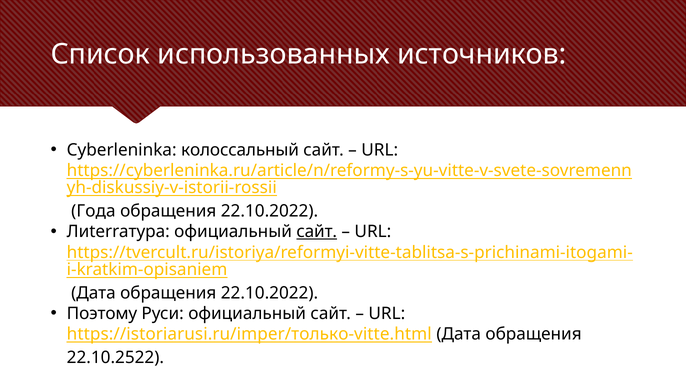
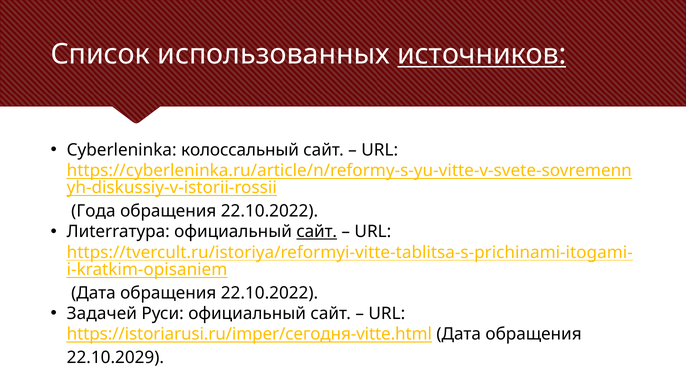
источников underline: none -> present
Поэтому: Поэтому -> Задачей
https://istoriarusi.ru/imper/только-vitte.html: https://istoriarusi.ru/imper/только-vitte.html -> https://istoriarusi.ru/imper/сегодня-vitte.html
22.10.2522: 22.10.2522 -> 22.10.2029
